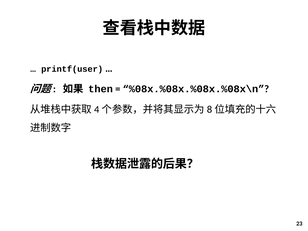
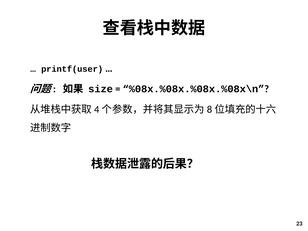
then: then -> size
